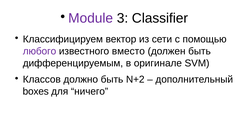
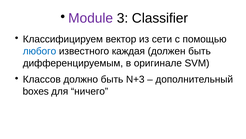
любого colour: purple -> blue
вместо: вместо -> каждая
N+2: N+2 -> N+3
